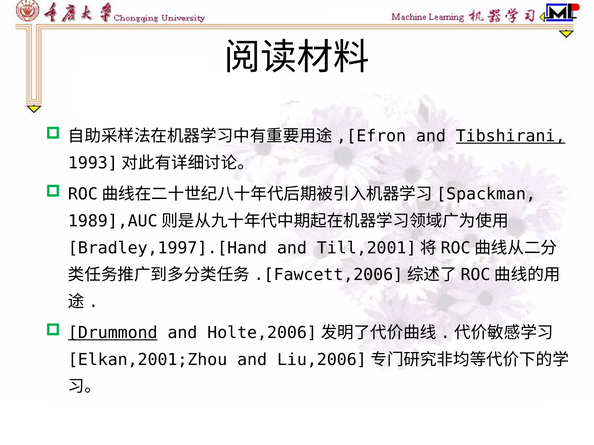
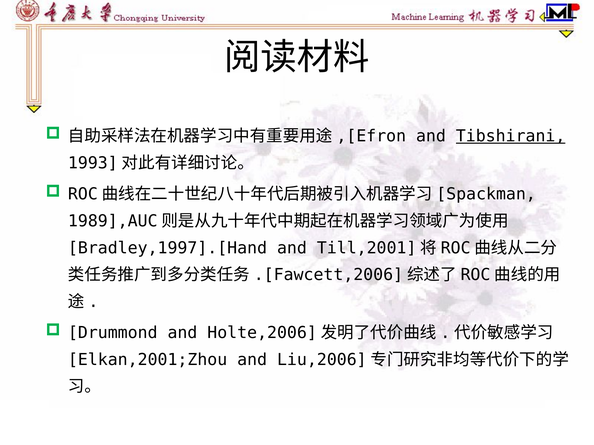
Drummond underline: present -> none
